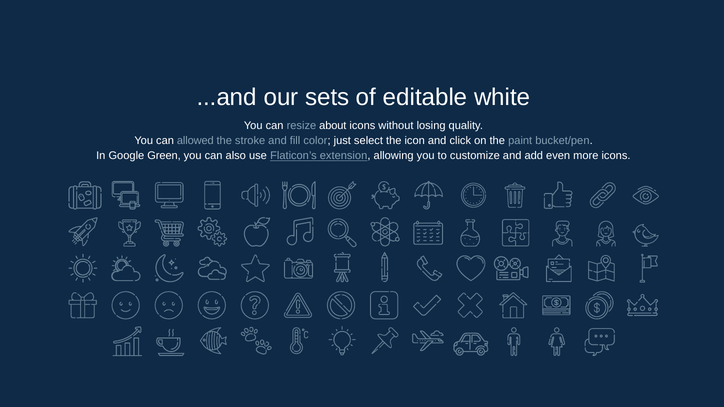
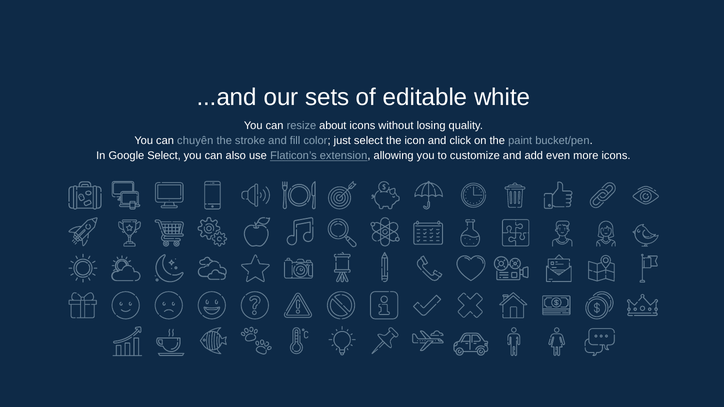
allowed: allowed -> chuyên
Google Green: Green -> Select
